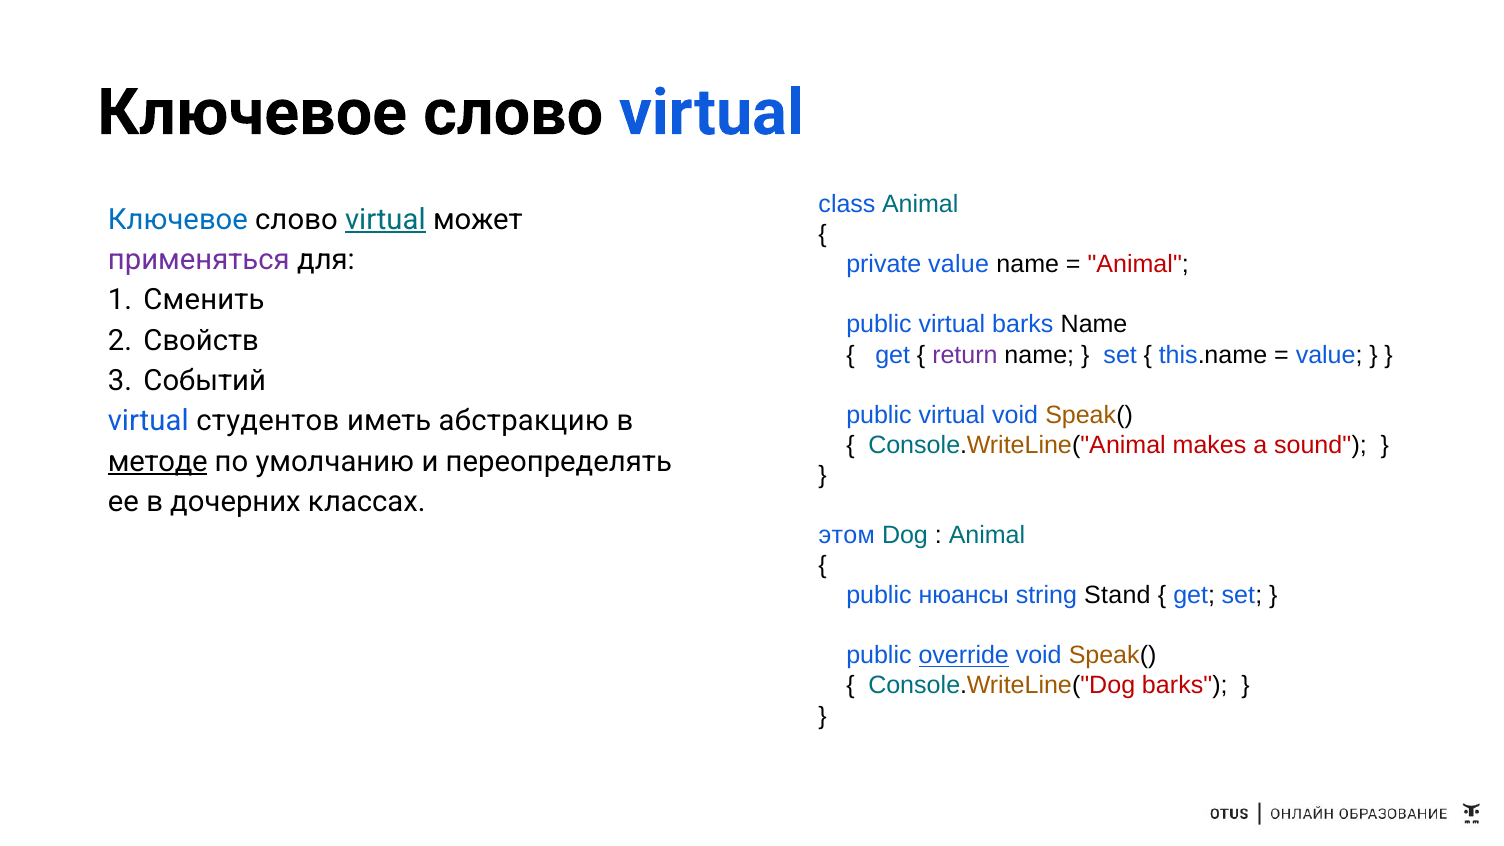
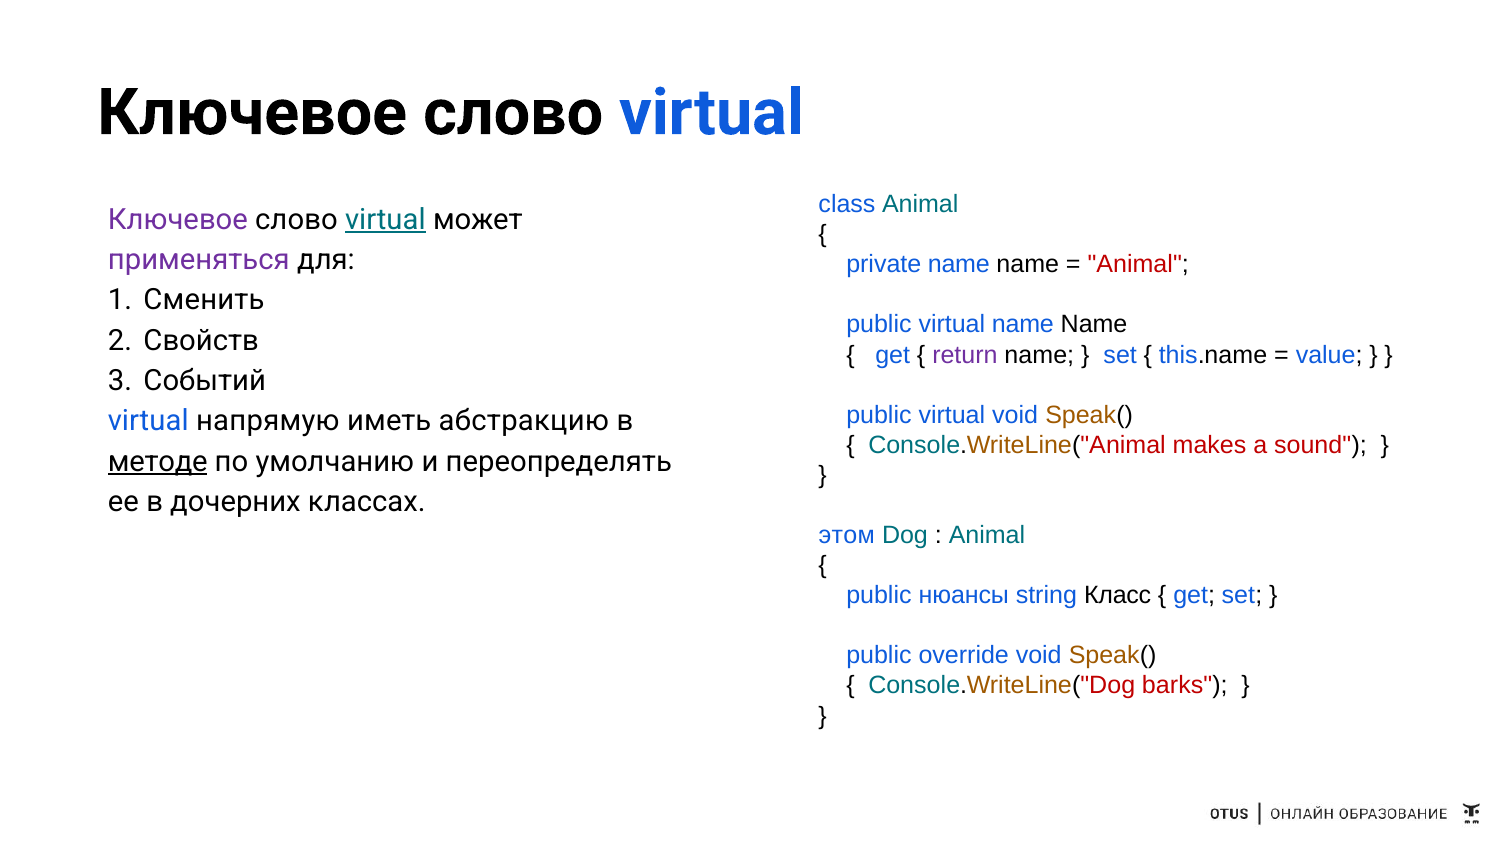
Ключевое at (178, 220) colour: blue -> purple
private value: value -> name
virtual barks: barks -> name
студентов: студентов -> напрямую
Stand: Stand -> Класс
override underline: present -> none
